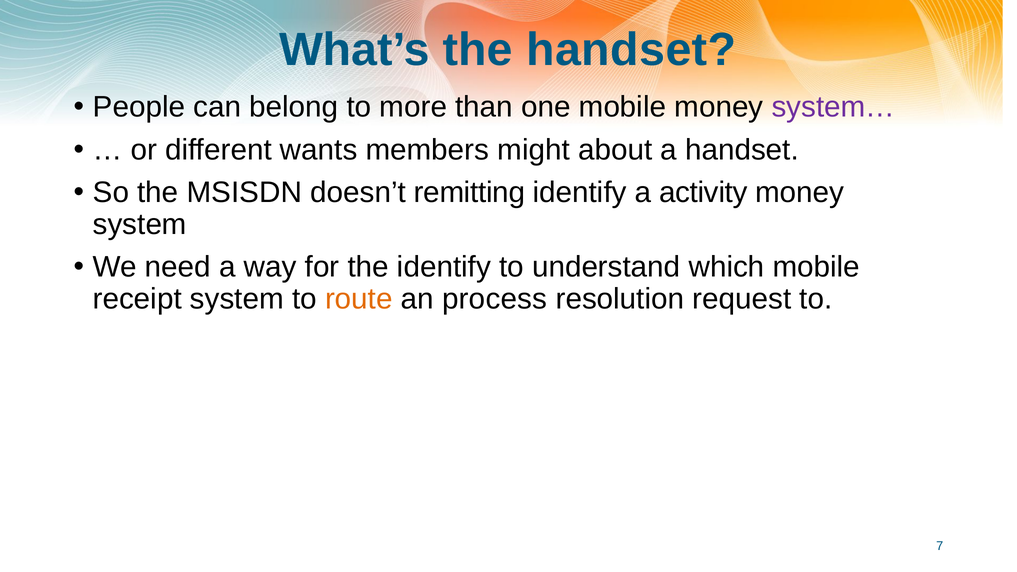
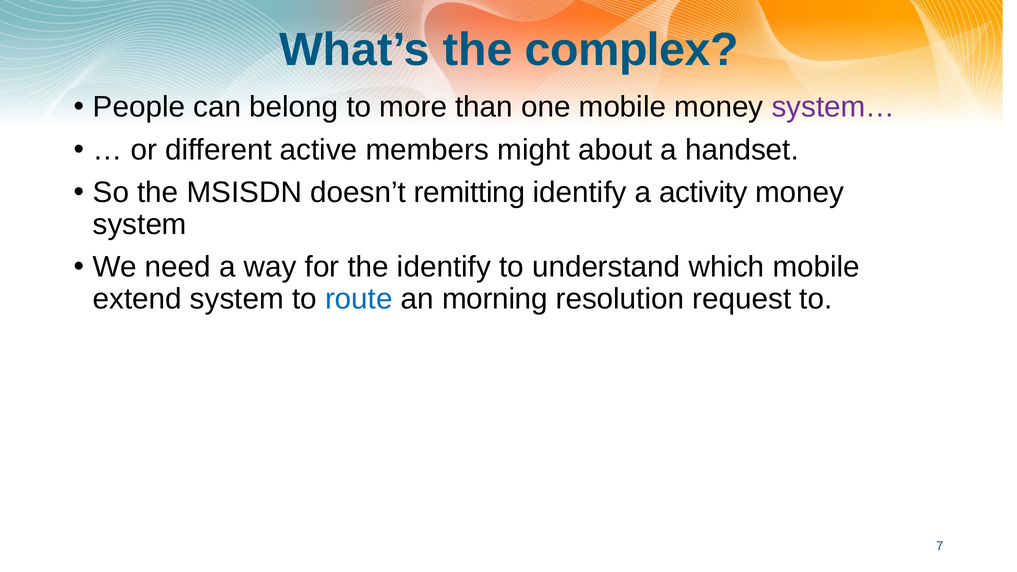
the handset: handset -> complex
wants: wants -> active
receipt: receipt -> extend
route colour: orange -> blue
process: process -> morning
